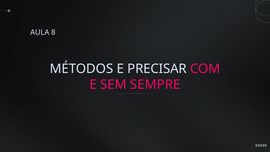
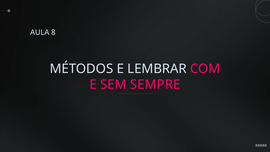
PRECISAR: PRECISAR -> LEMBRAR
